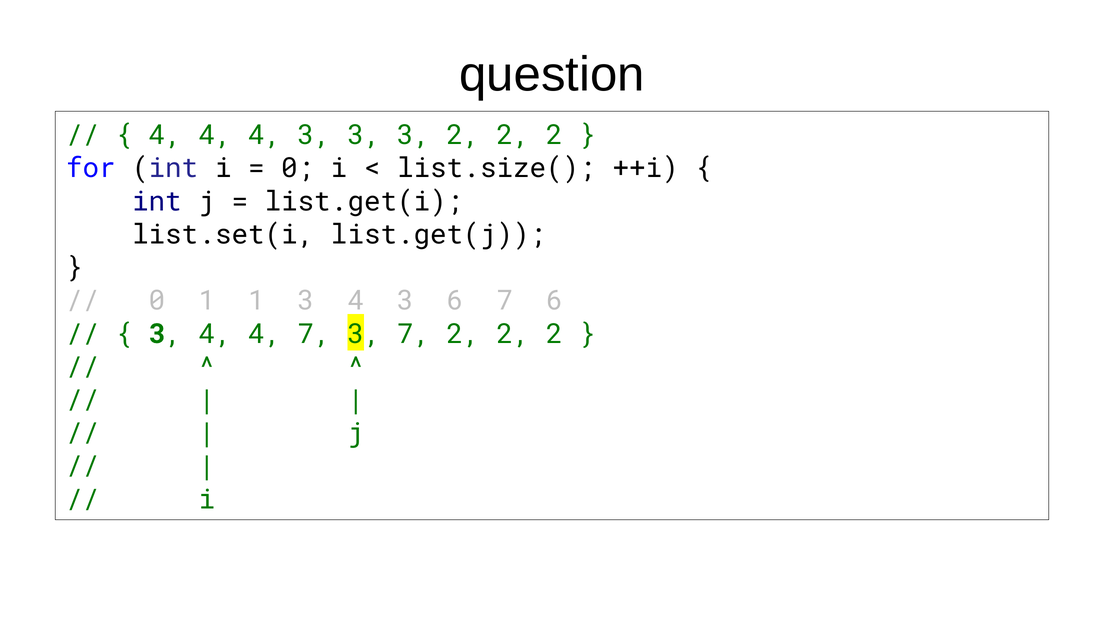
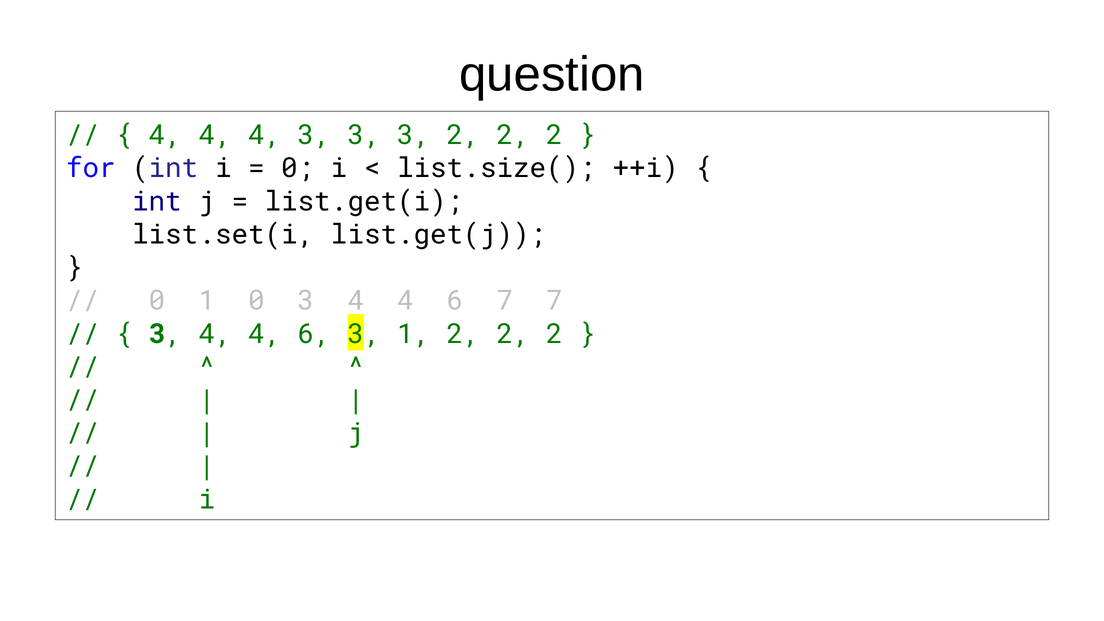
1 1: 1 -> 0
3 at (406, 301): 3 -> 4
7 6: 6 -> 7
7 at (314, 334): 7 -> 6
3 7: 7 -> 1
